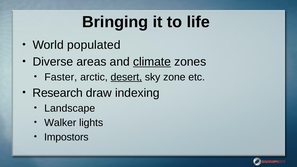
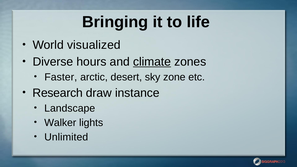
populated: populated -> visualized
areas: areas -> hours
desert underline: present -> none
indexing: indexing -> instance
Impostors: Impostors -> Unlimited
